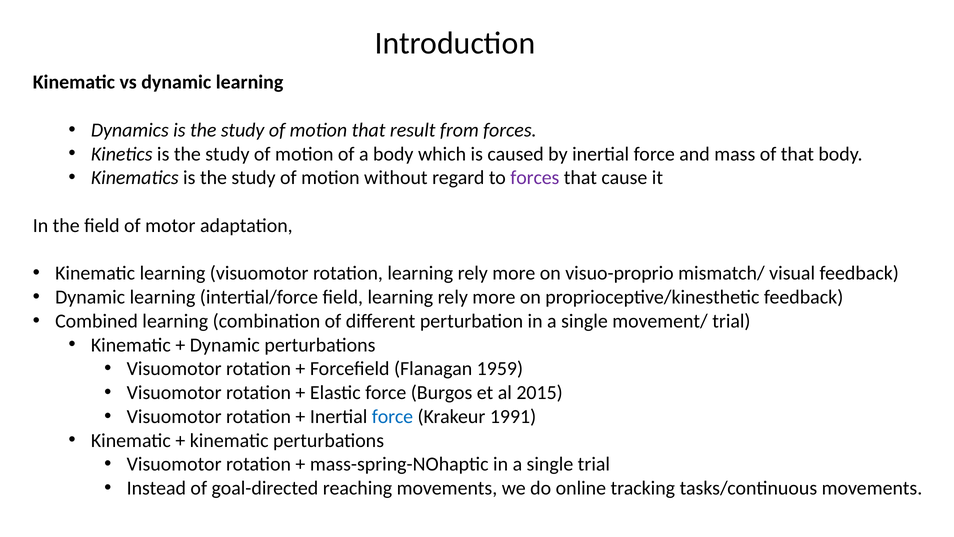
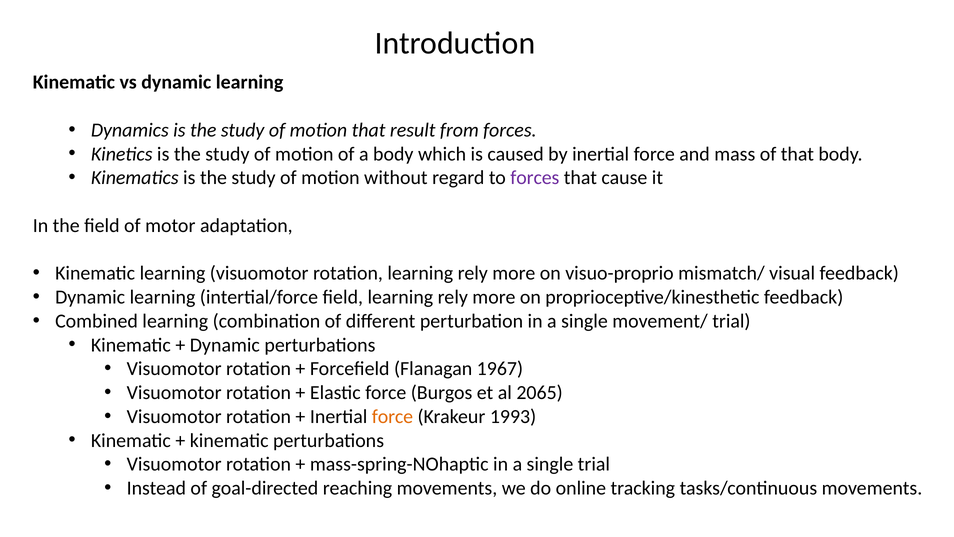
1959: 1959 -> 1967
2015: 2015 -> 2065
force at (392, 416) colour: blue -> orange
1991: 1991 -> 1993
